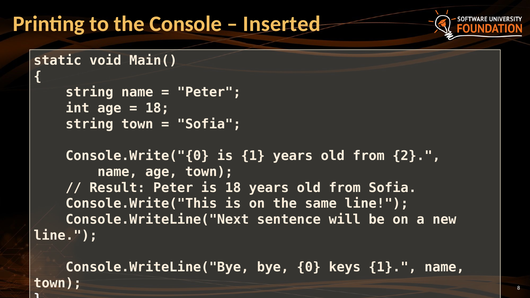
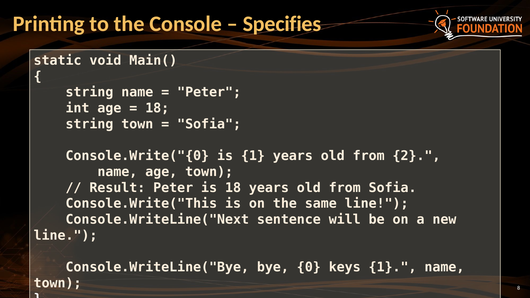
Inserted: Inserted -> Specifies
